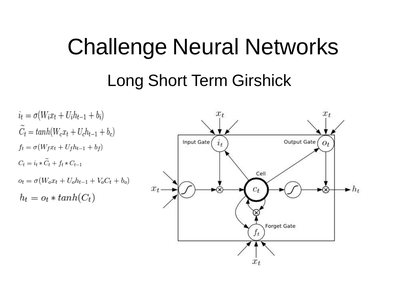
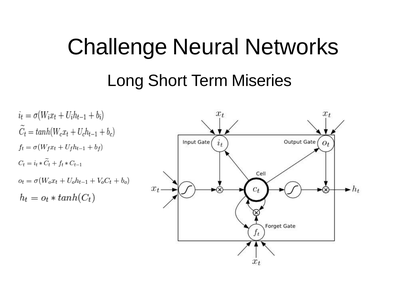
Girshick: Girshick -> Miseries
